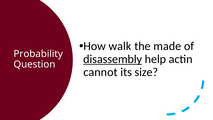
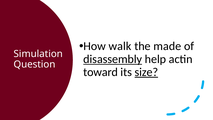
Probability: Probability -> Simulation
cannot: cannot -> toward
size underline: none -> present
